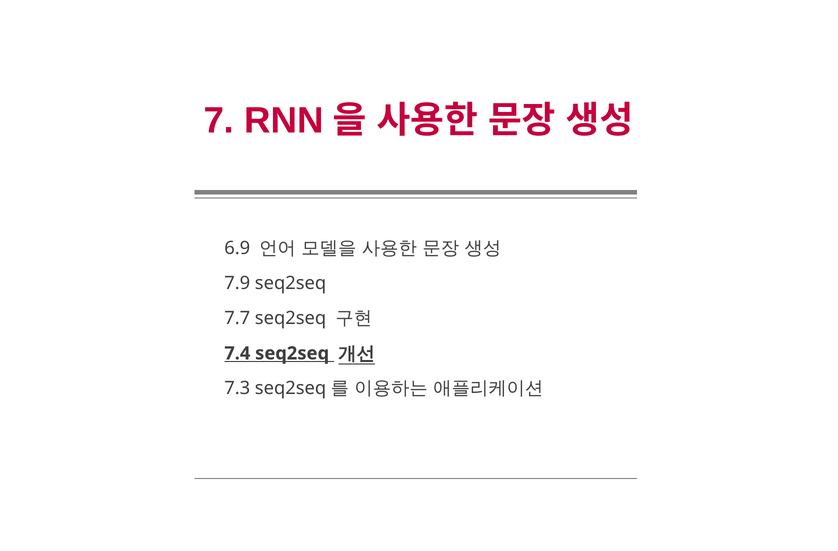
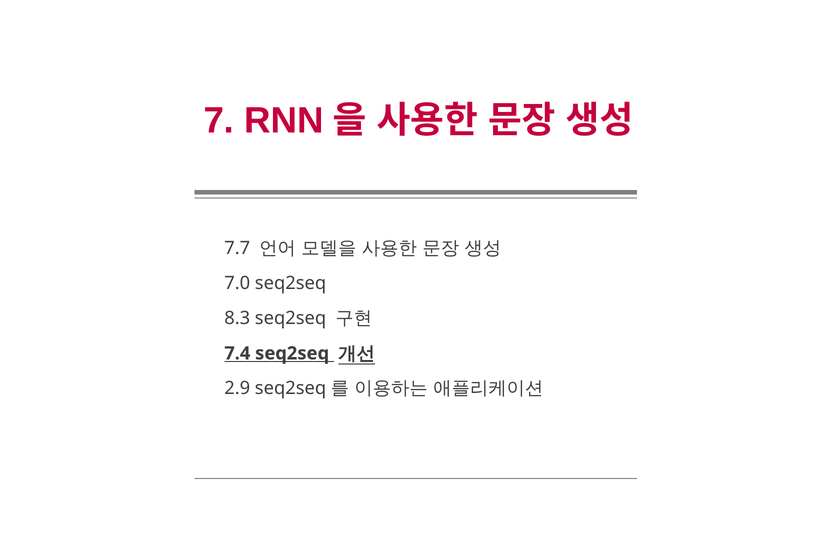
6.9: 6.9 -> 7.7
7.9: 7.9 -> 7.0
7.7: 7.7 -> 8.3
7.3: 7.3 -> 2.9
